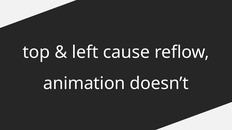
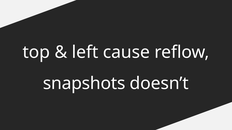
animation: animation -> snapshots
